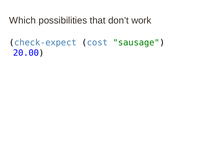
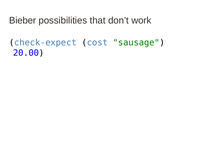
Which: Which -> Bieber
